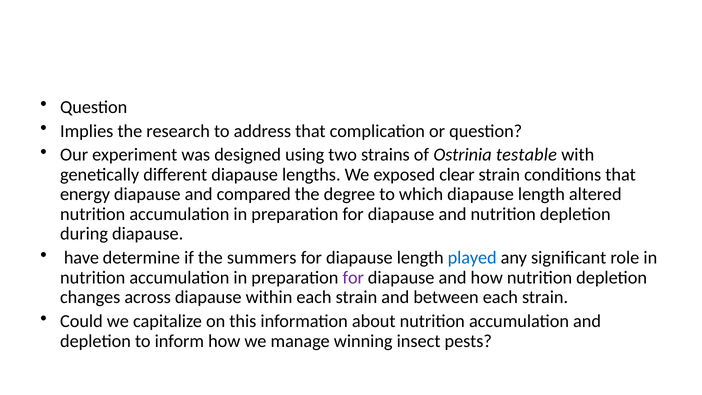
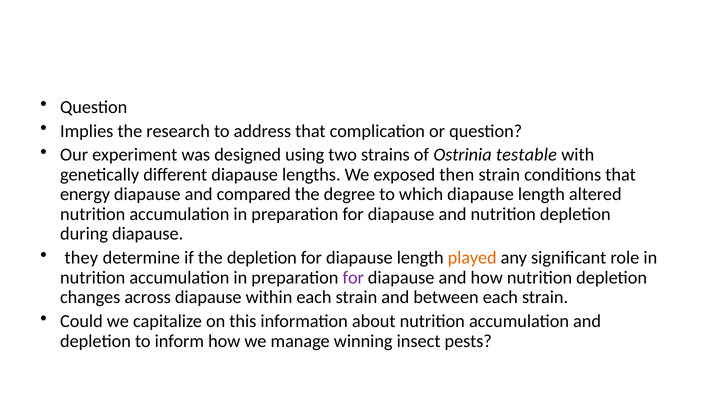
clear: clear -> then
have: have -> they
the summers: summers -> depletion
played colour: blue -> orange
